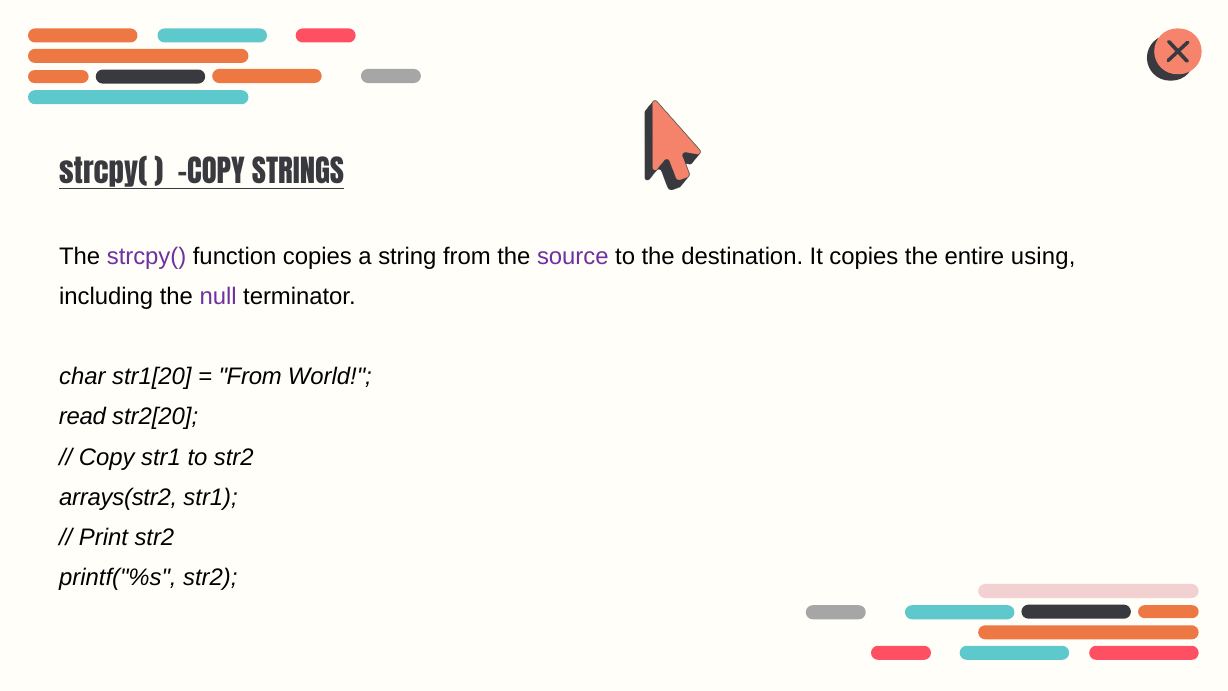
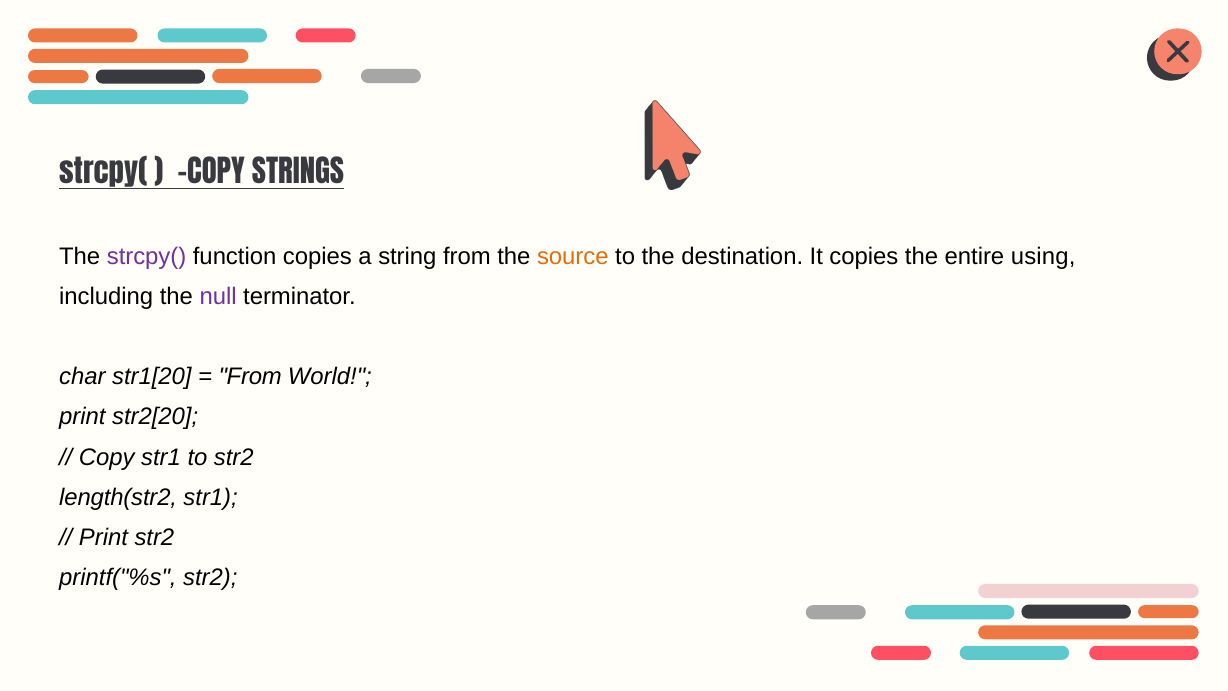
source colour: purple -> orange
read at (82, 417): read -> print
arrays(str2: arrays(str2 -> length(str2
